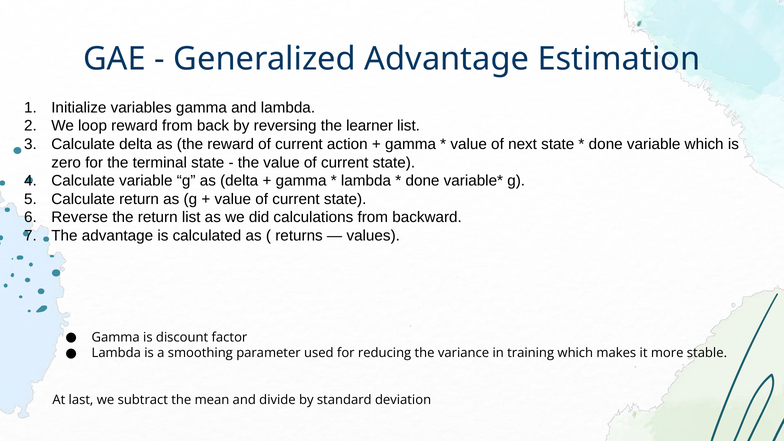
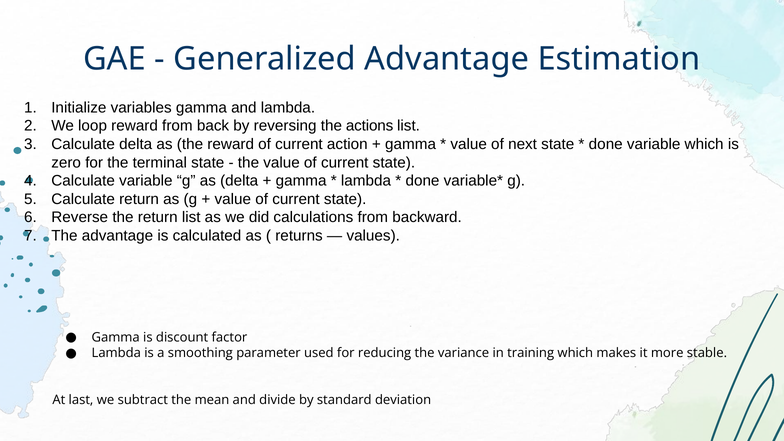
learner: learner -> actions
